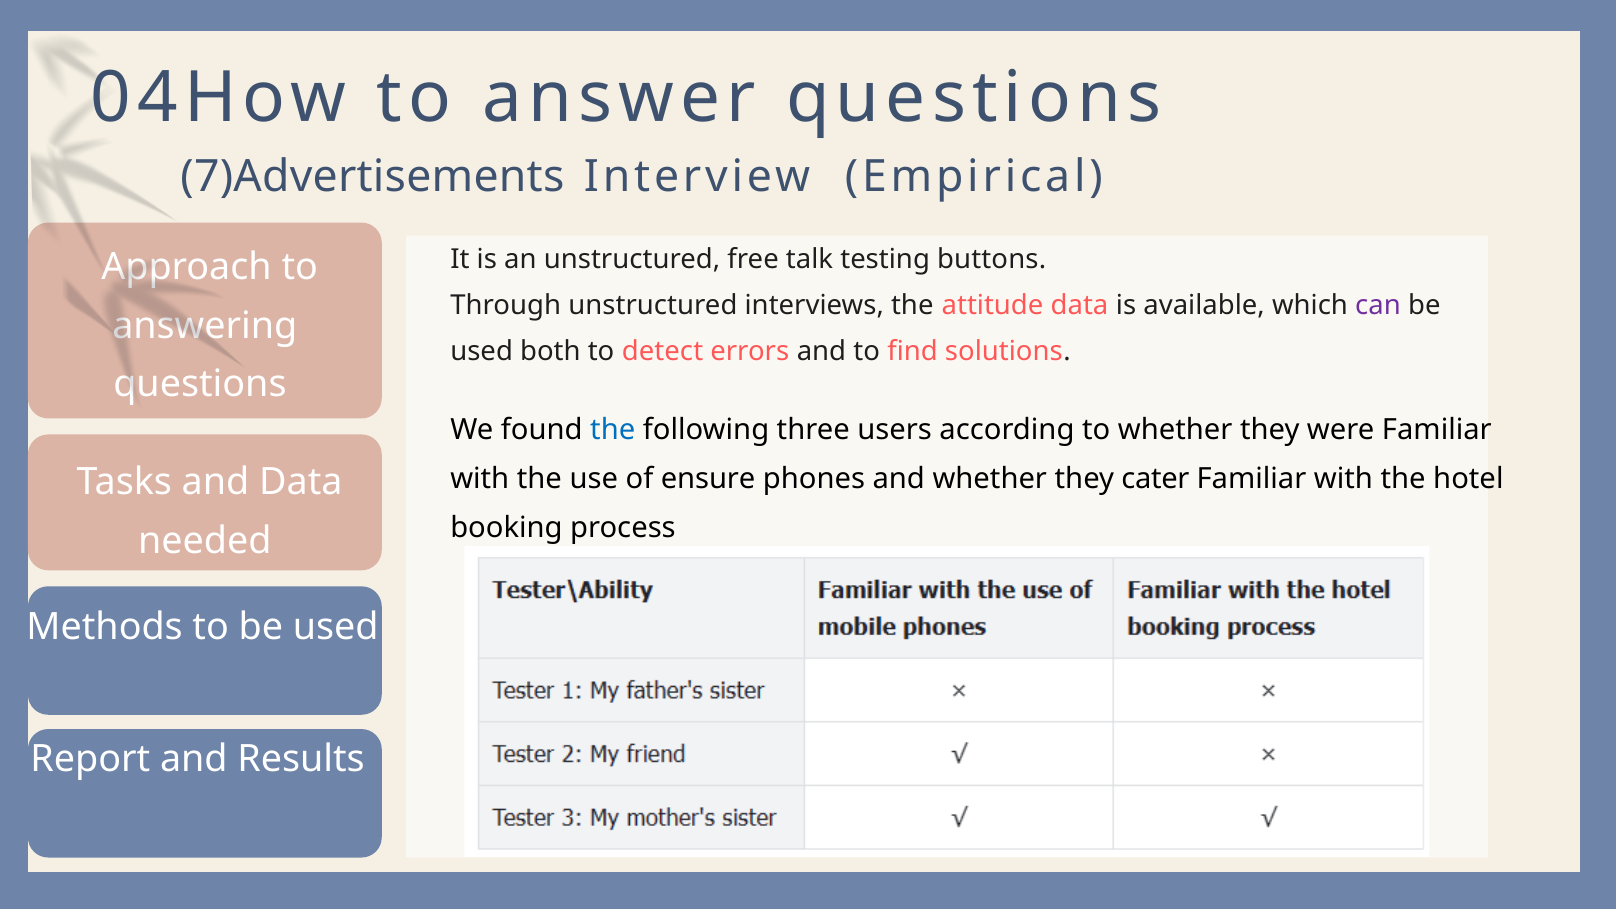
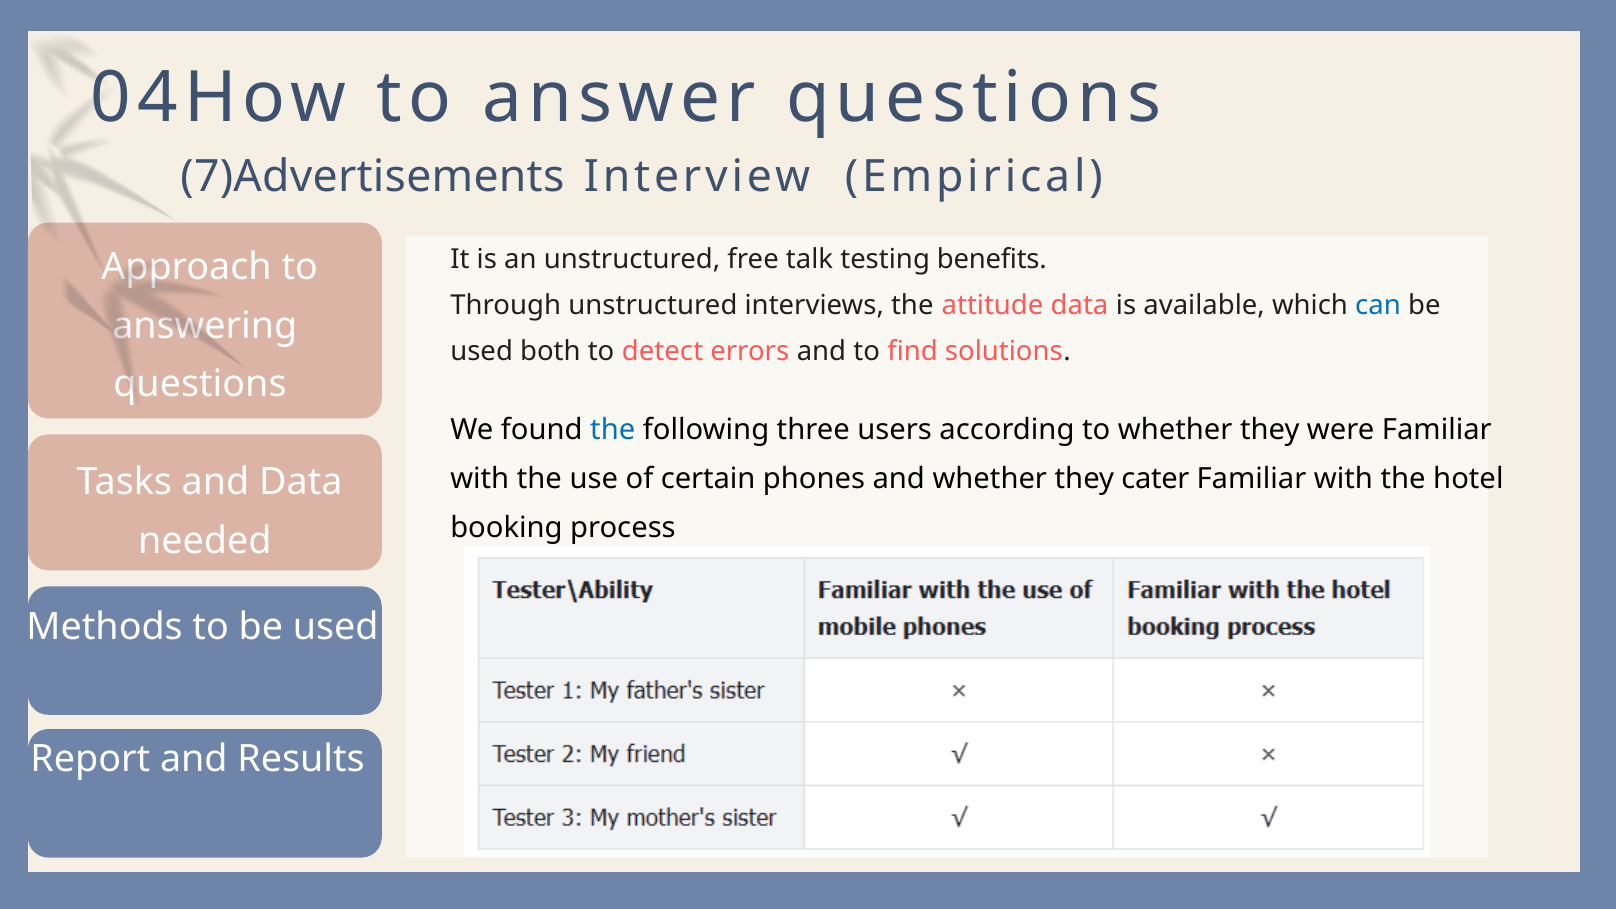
buttons: buttons -> benefits
can colour: purple -> blue
ensure: ensure -> certain
